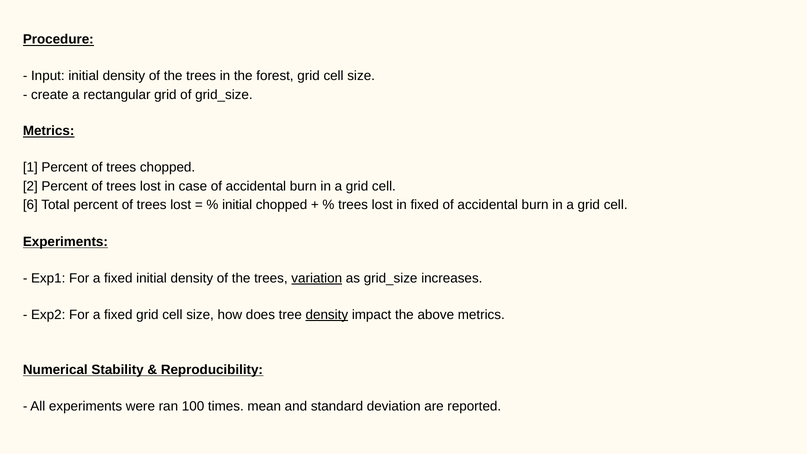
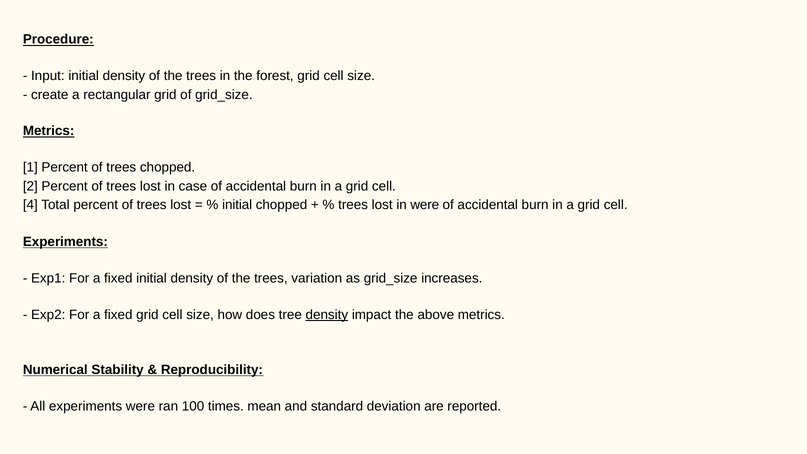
6: 6 -> 4
in fixed: fixed -> were
variation underline: present -> none
